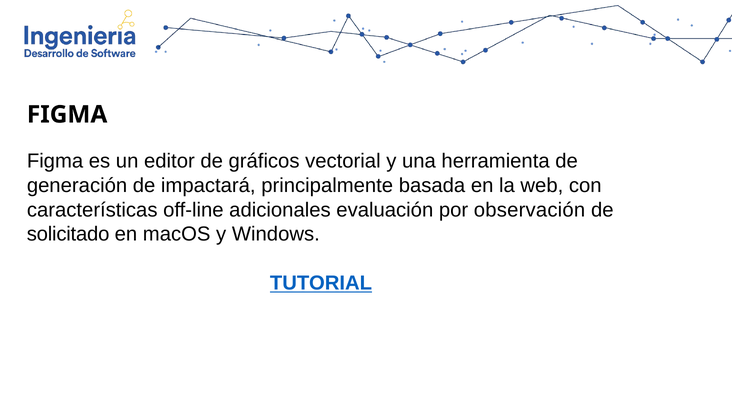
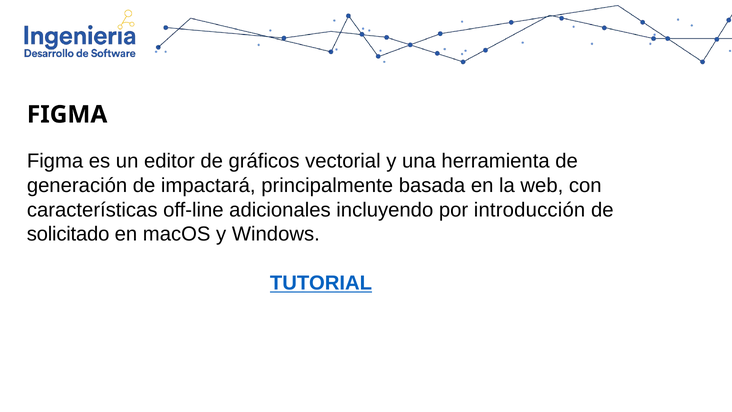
evaluación: evaluación -> incluyendo
observación: observación -> introducción
